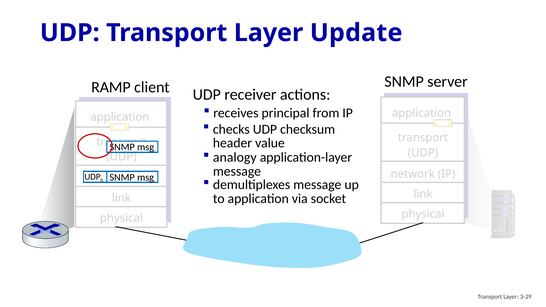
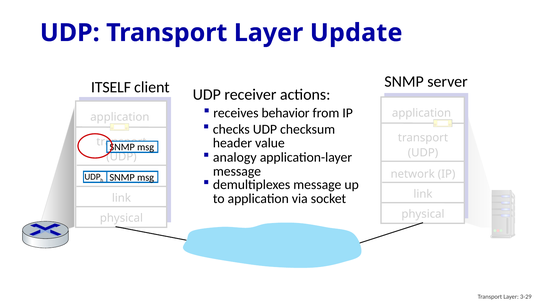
RAMP: RAMP -> ITSELF
principal: principal -> behavior
